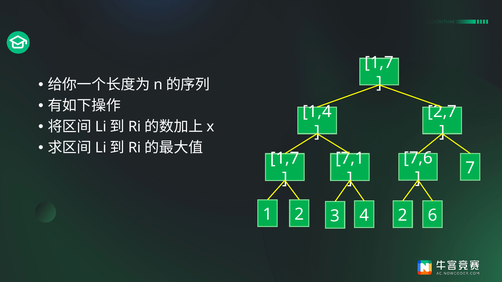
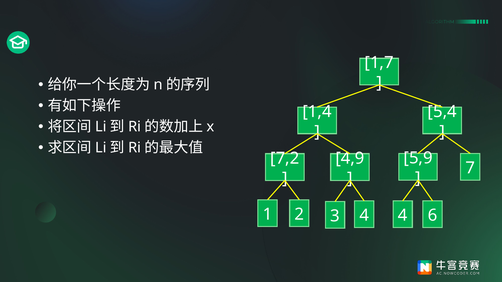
2,7: 2,7 -> 5,4
7,6: 7,6 -> 5,9
1,7 at (285, 158): 1,7 -> 7,2
7,1: 7,1 -> 4,9
2 2: 2 -> 4
